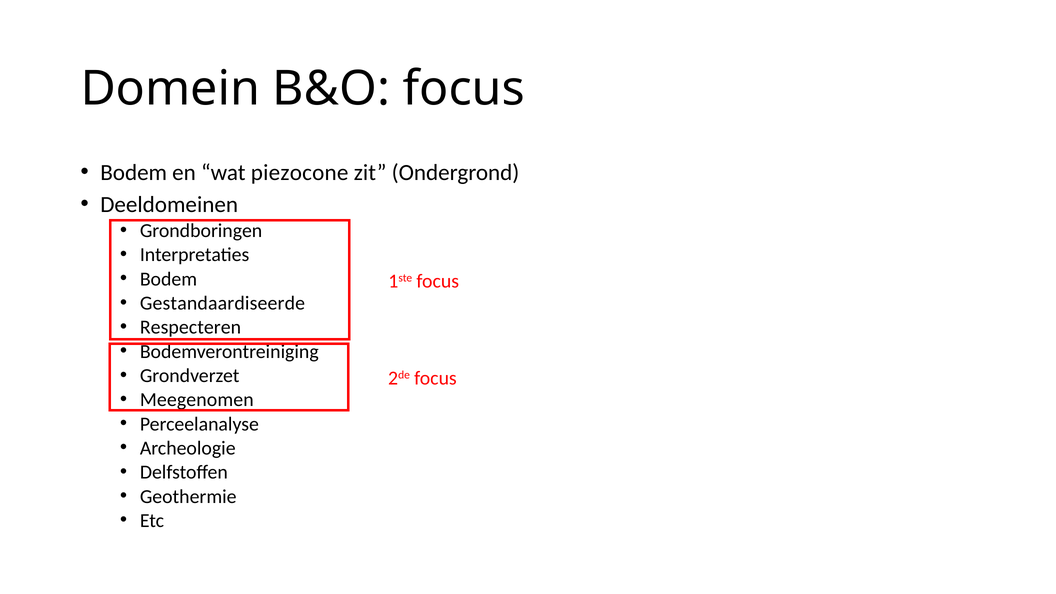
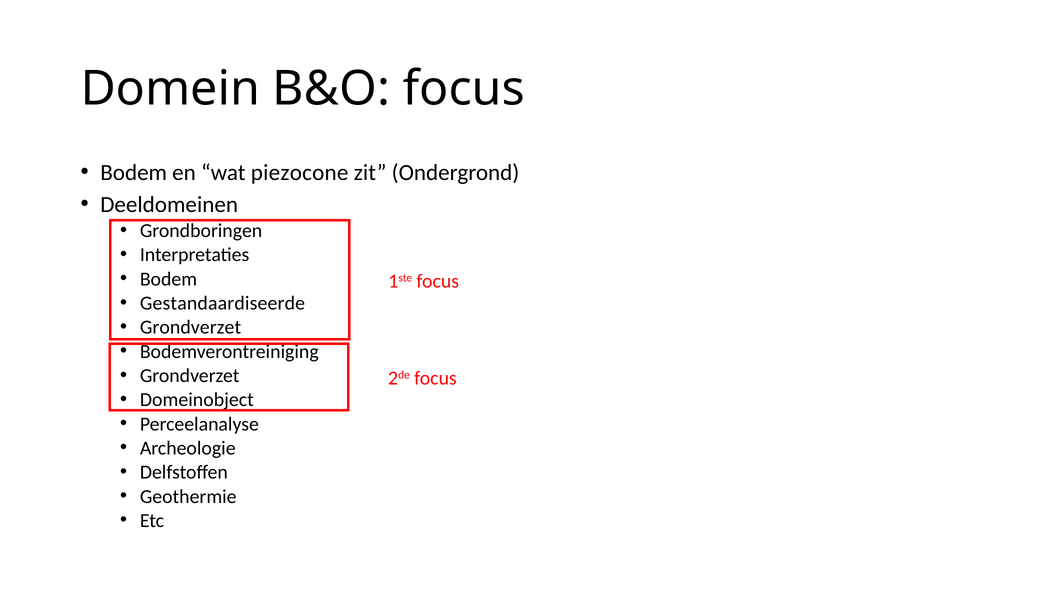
Respecteren at (191, 327): Respecteren -> Grondverzet
Meegenomen: Meegenomen -> Domeinobject
